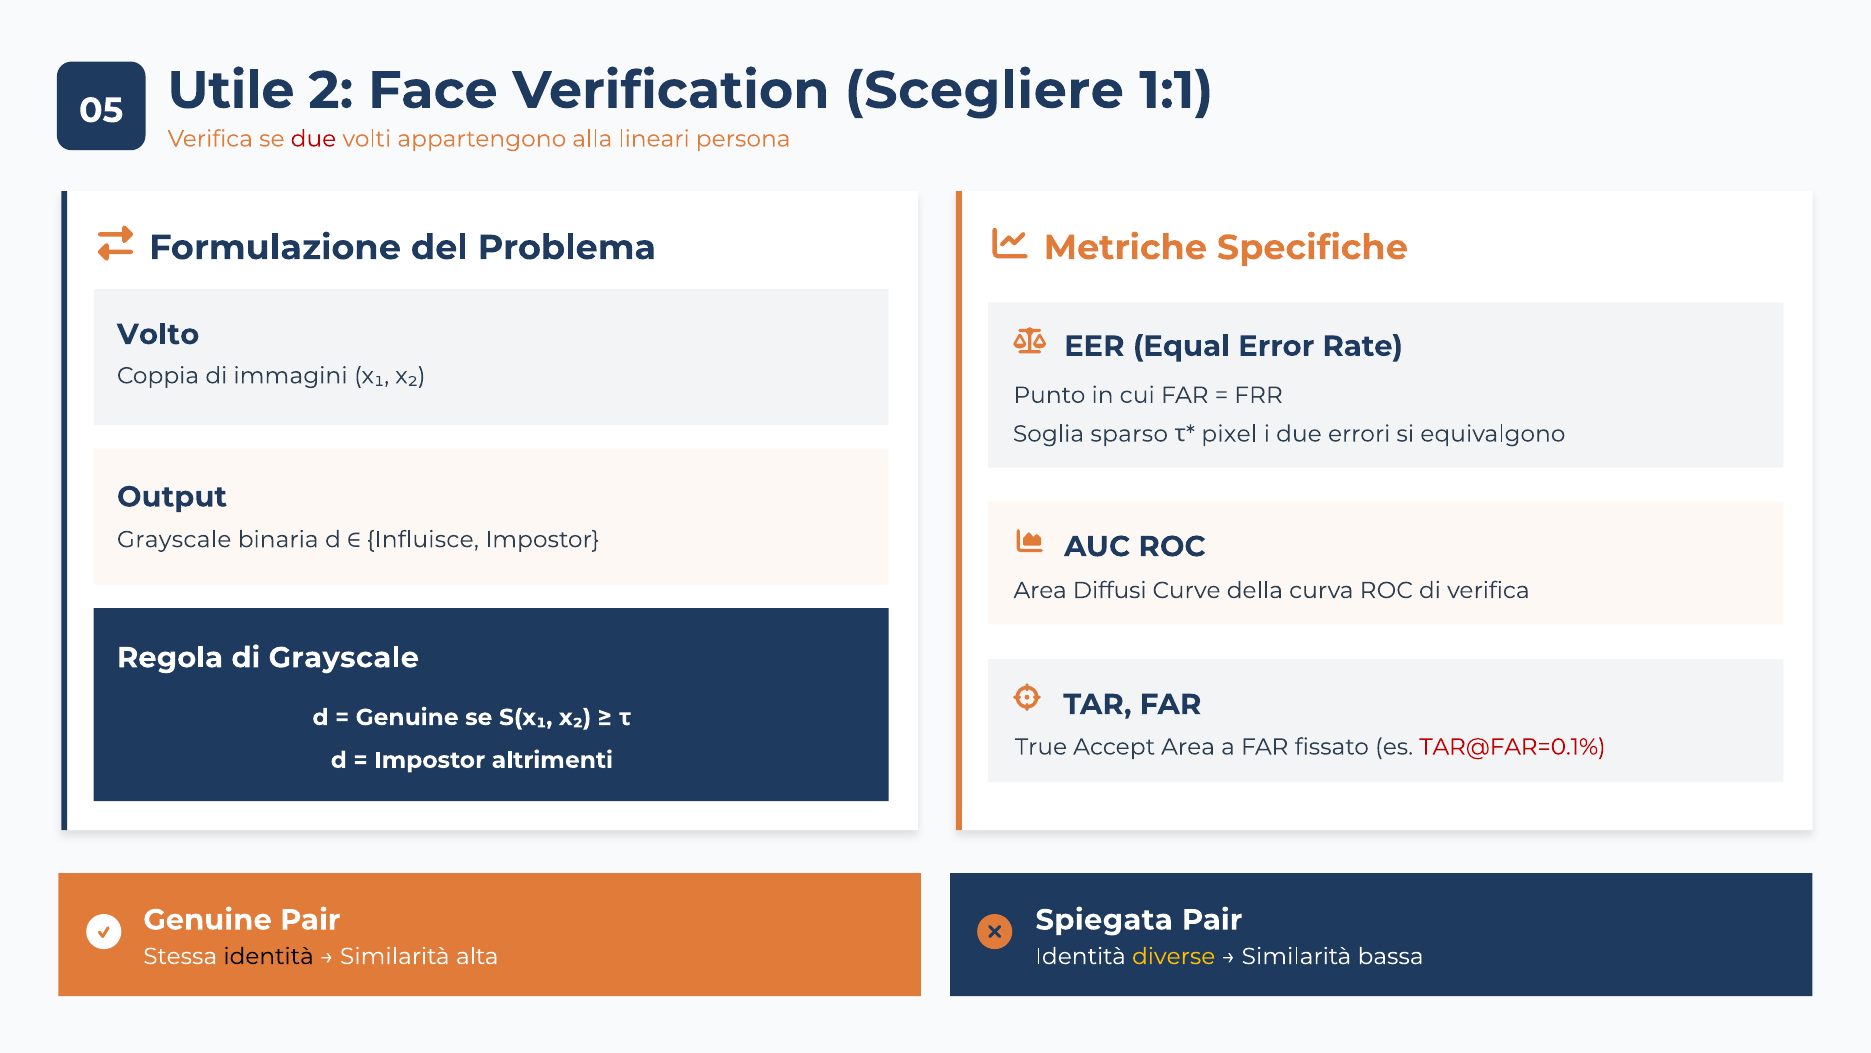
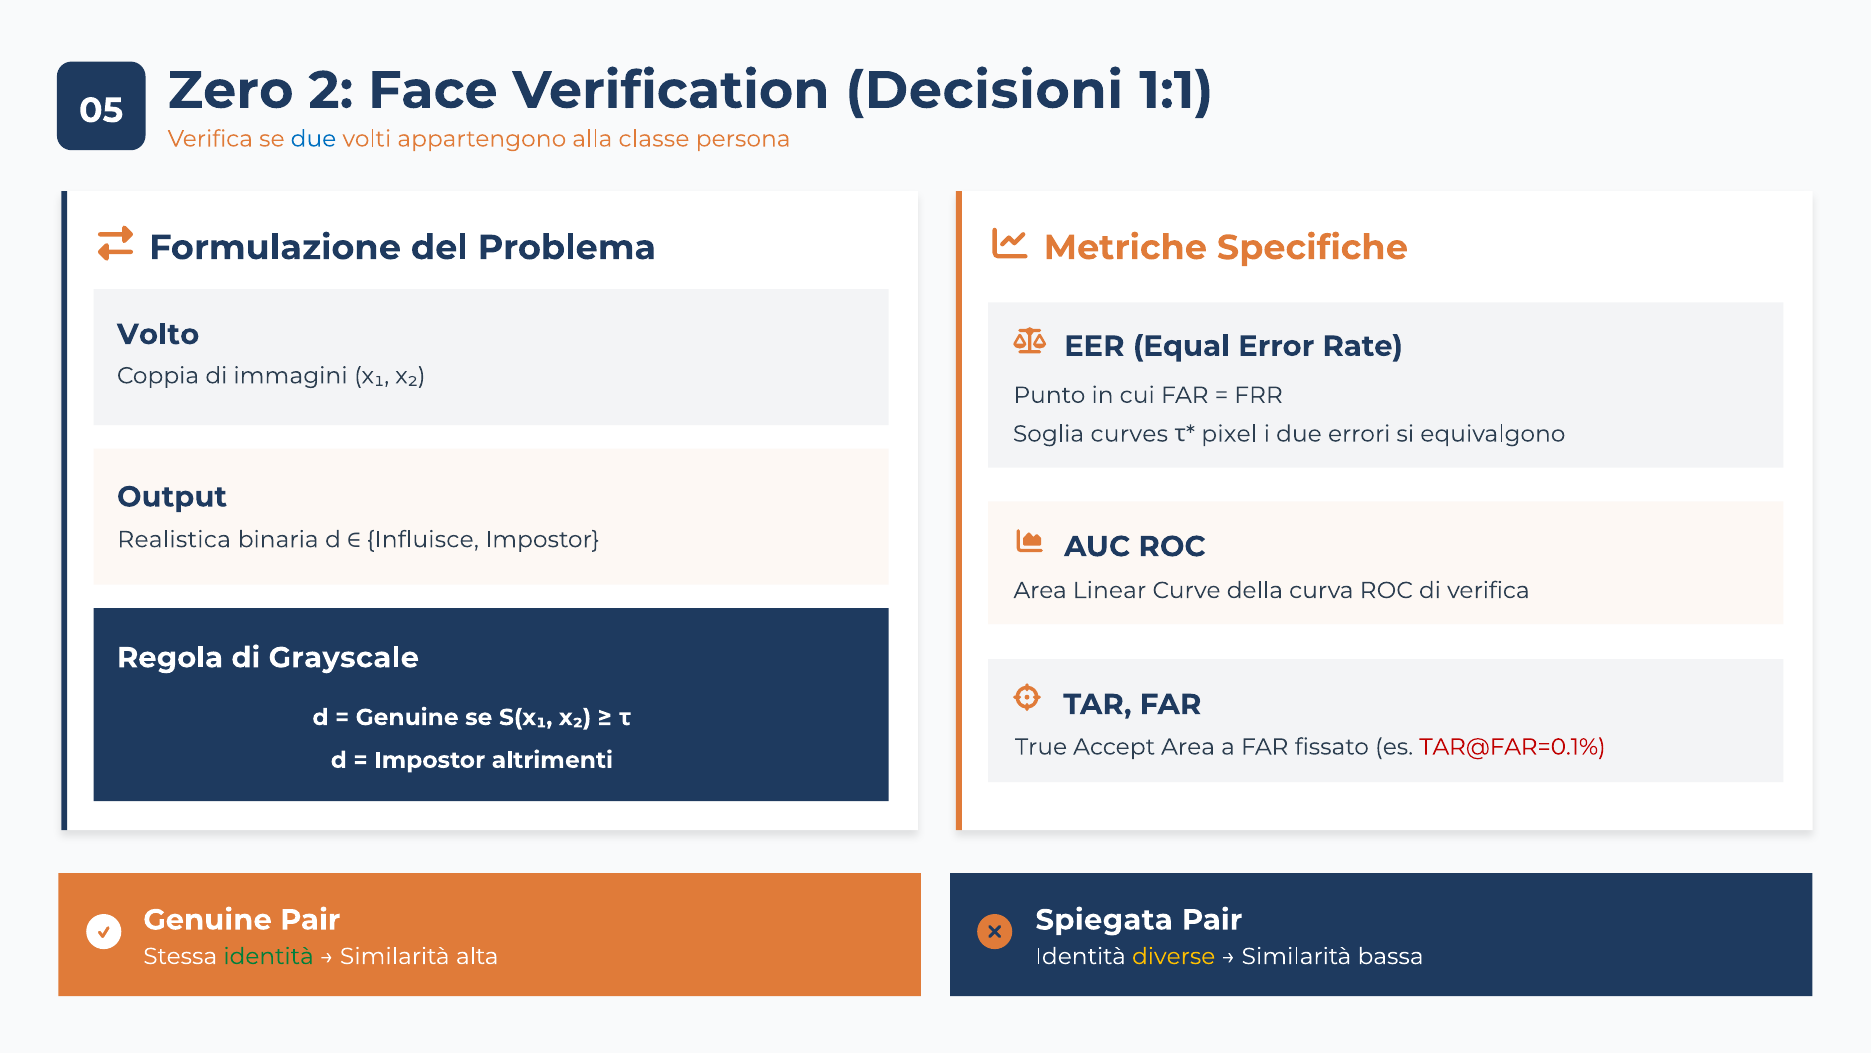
Utile: Utile -> Zero
Scegliere: Scegliere -> Decisioni
due at (313, 139) colour: red -> blue
lineari: lineari -> classe
sparso: sparso -> curves
Grayscale at (174, 539): Grayscale -> Realistica
Diffusi: Diffusi -> Linear
identità at (269, 956) colour: black -> green
